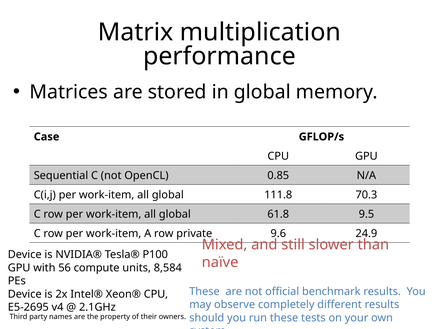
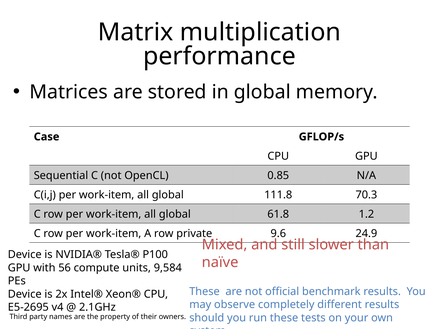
9.5: 9.5 -> 1.2
8,584: 8,584 -> 9,584
